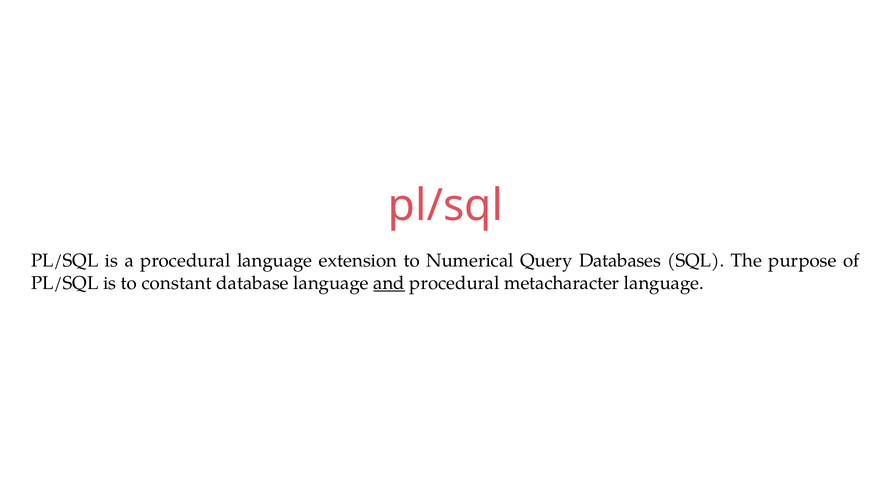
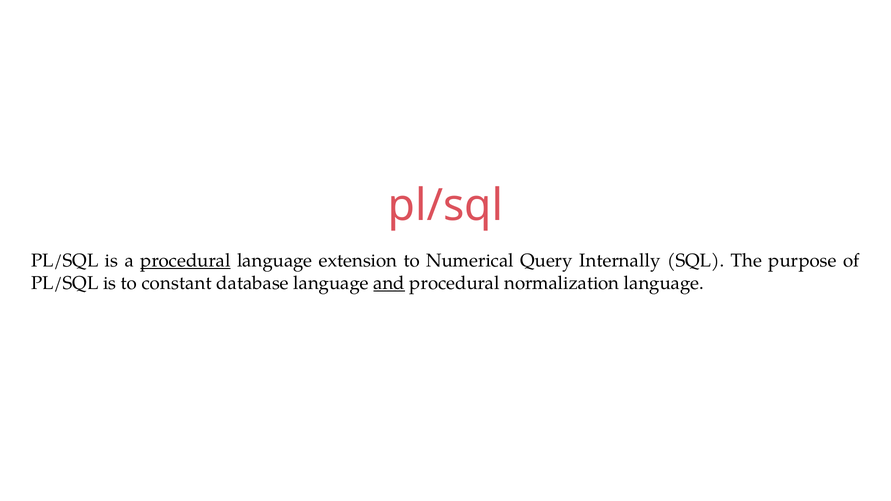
procedural at (185, 261) underline: none -> present
Databases: Databases -> Internally
metacharacter: metacharacter -> normalization
